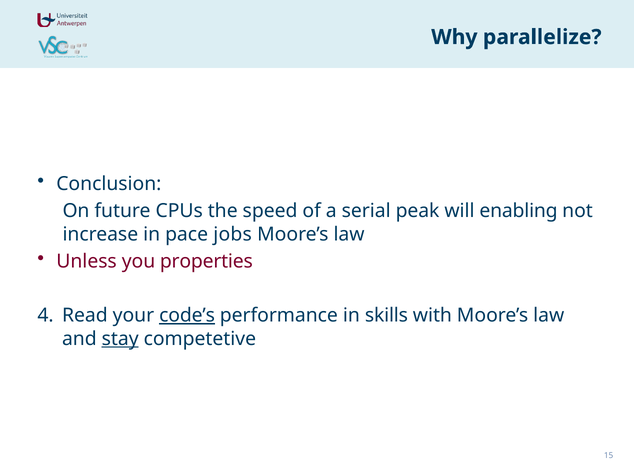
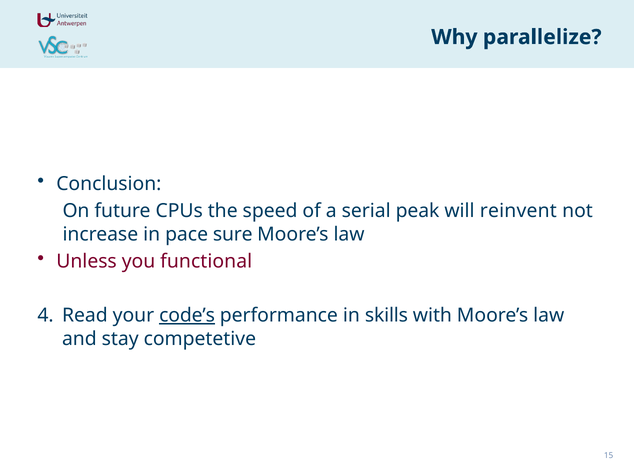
enabling: enabling -> reinvent
jobs: jobs -> sure
properties: properties -> functional
stay underline: present -> none
